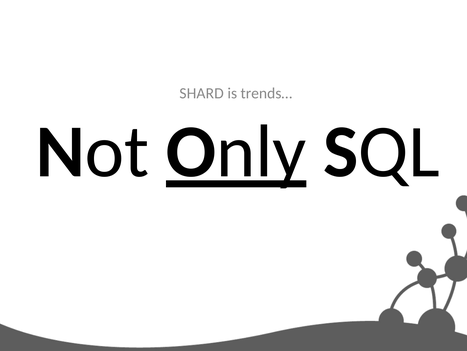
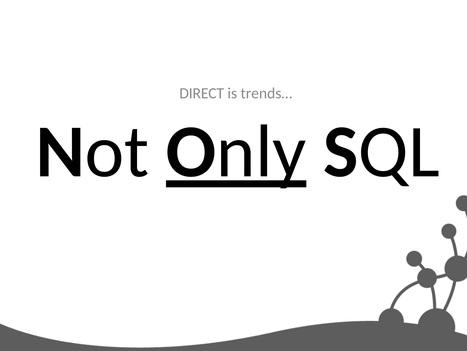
SHARD: SHARD -> DIRECT
